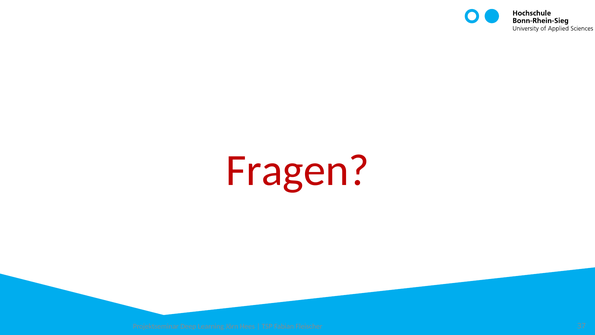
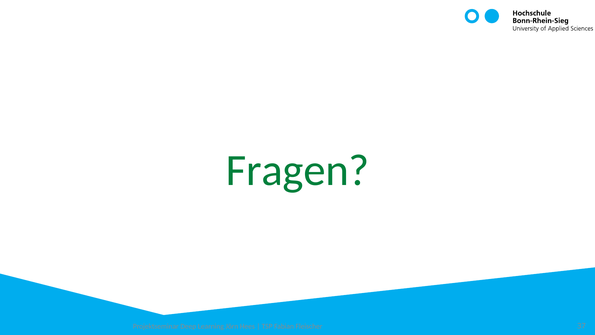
Fragen colour: red -> green
